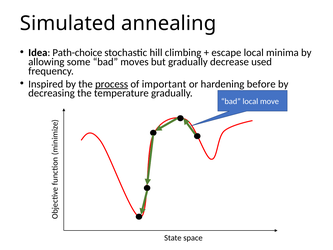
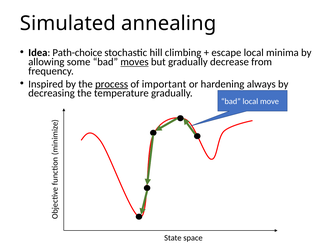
moves underline: none -> present
used: used -> from
before: before -> always
